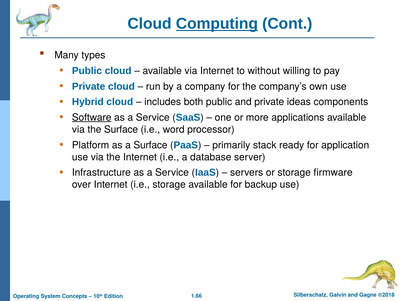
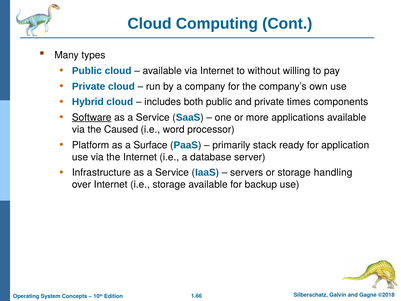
Computing underline: present -> none
ideas: ideas -> times
the Surface: Surface -> Caused
firmware: firmware -> handling
